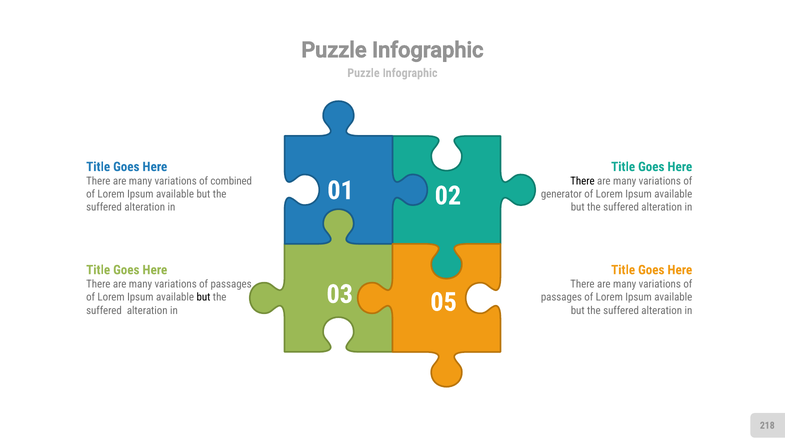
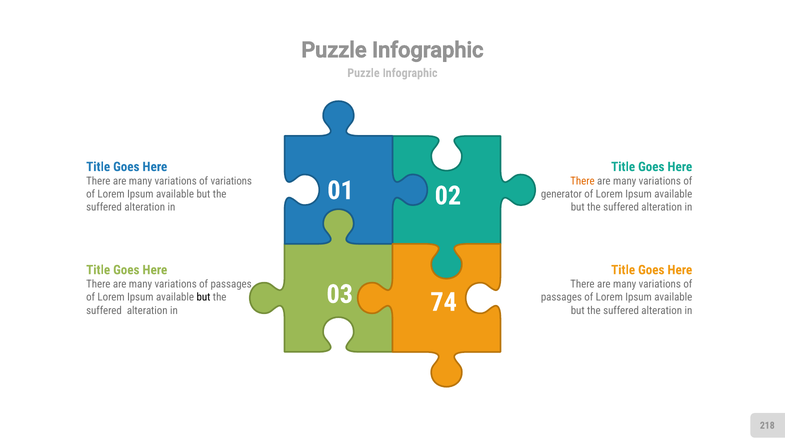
of combined: combined -> variations
There at (582, 181) colour: black -> orange
05: 05 -> 74
